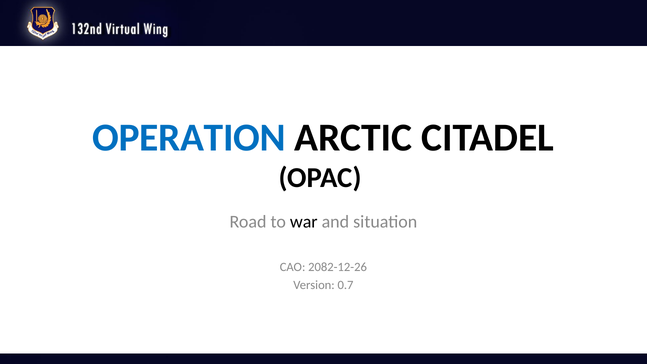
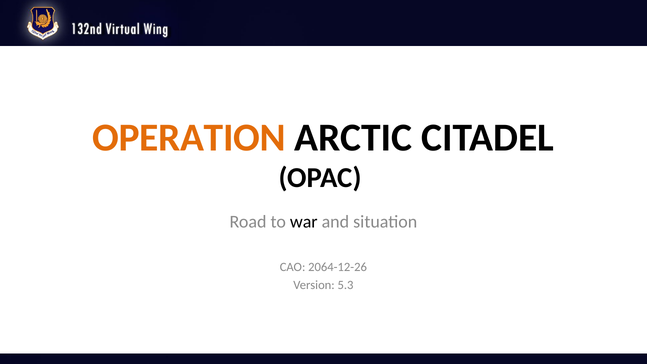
OPERATION colour: blue -> orange
2082-12-26: 2082-12-26 -> 2064-12-26
0.7: 0.7 -> 5.3
